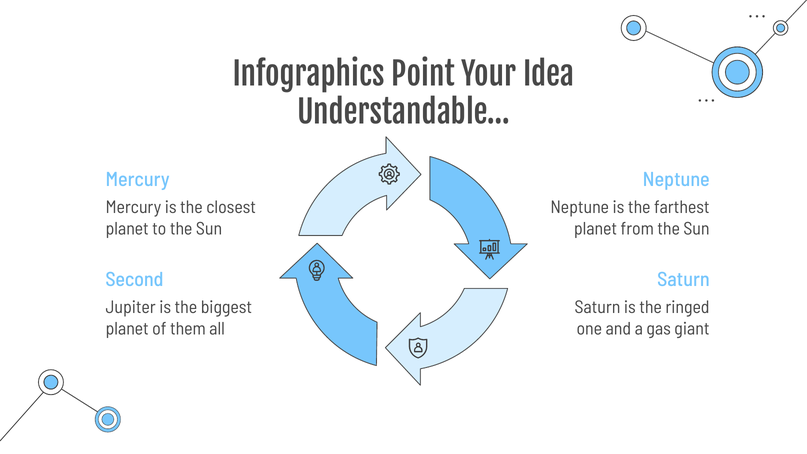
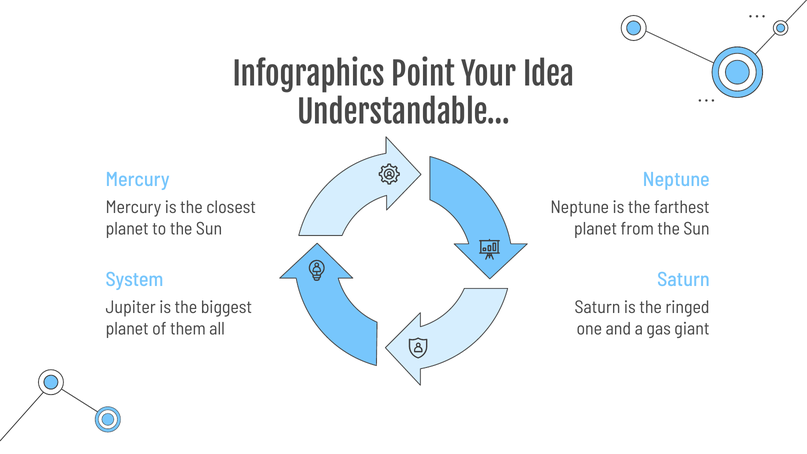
Second: Second -> System
